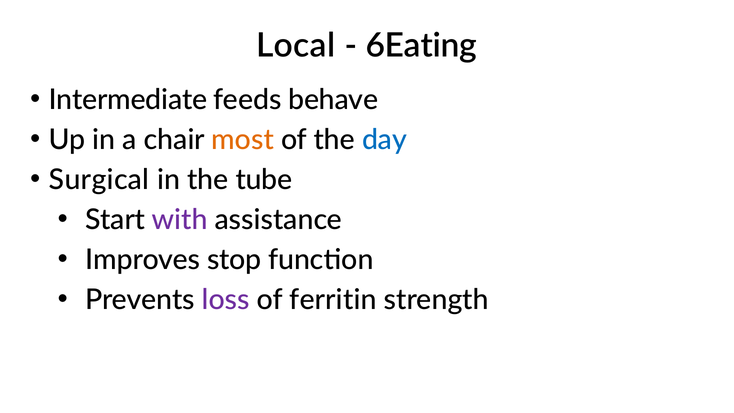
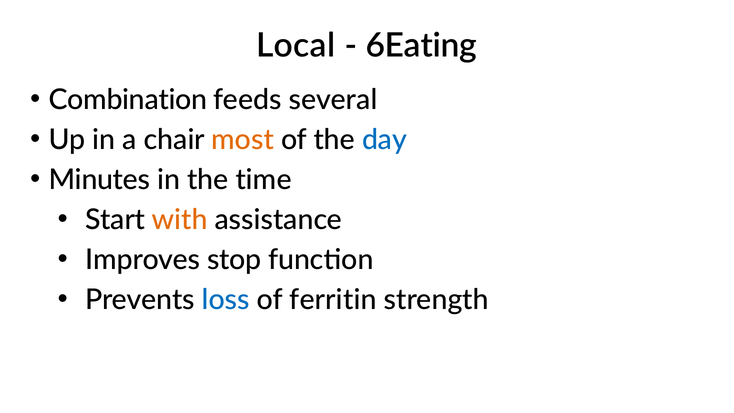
Intermediate: Intermediate -> Combination
behave: behave -> several
Surgical: Surgical -> Minutes
tube: tube -> time
with colour: purple -> orange
loss colour: purple -> blue
